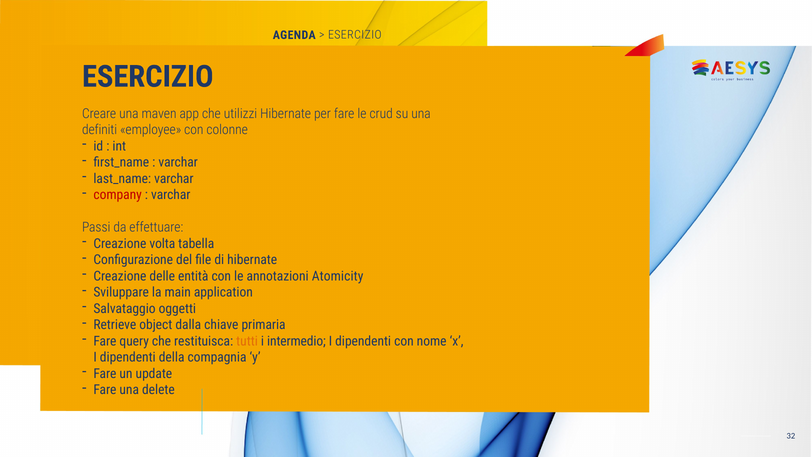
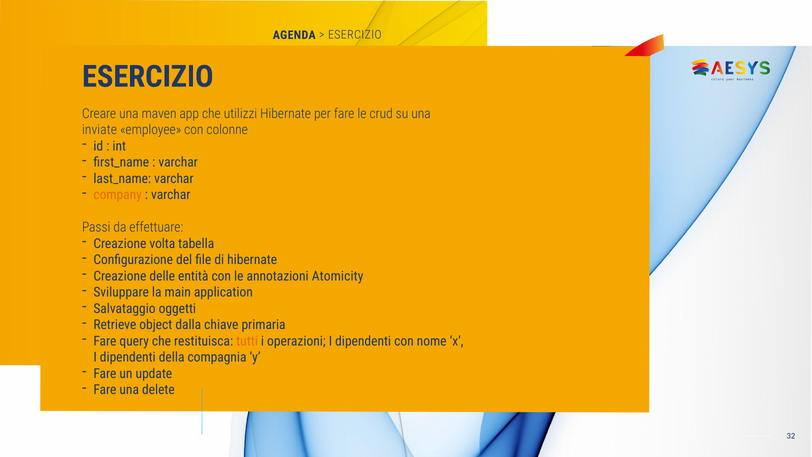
definiti: definiti -> inviate
company colour: red -> orange
intermedio: intermedio -> operazioni
